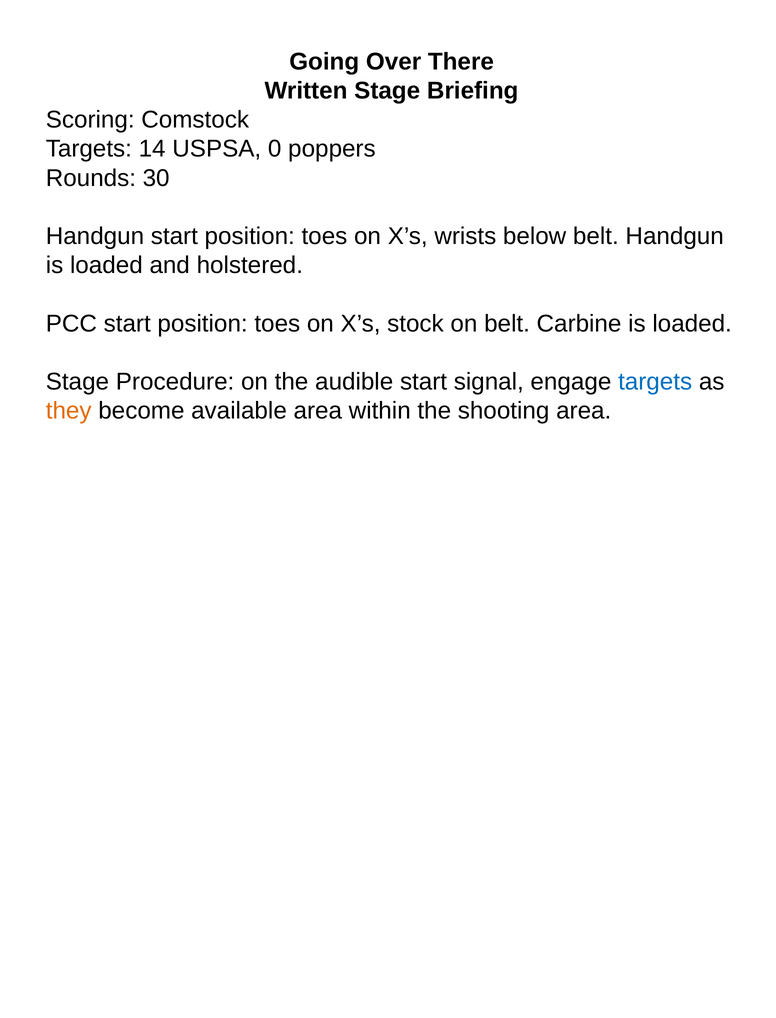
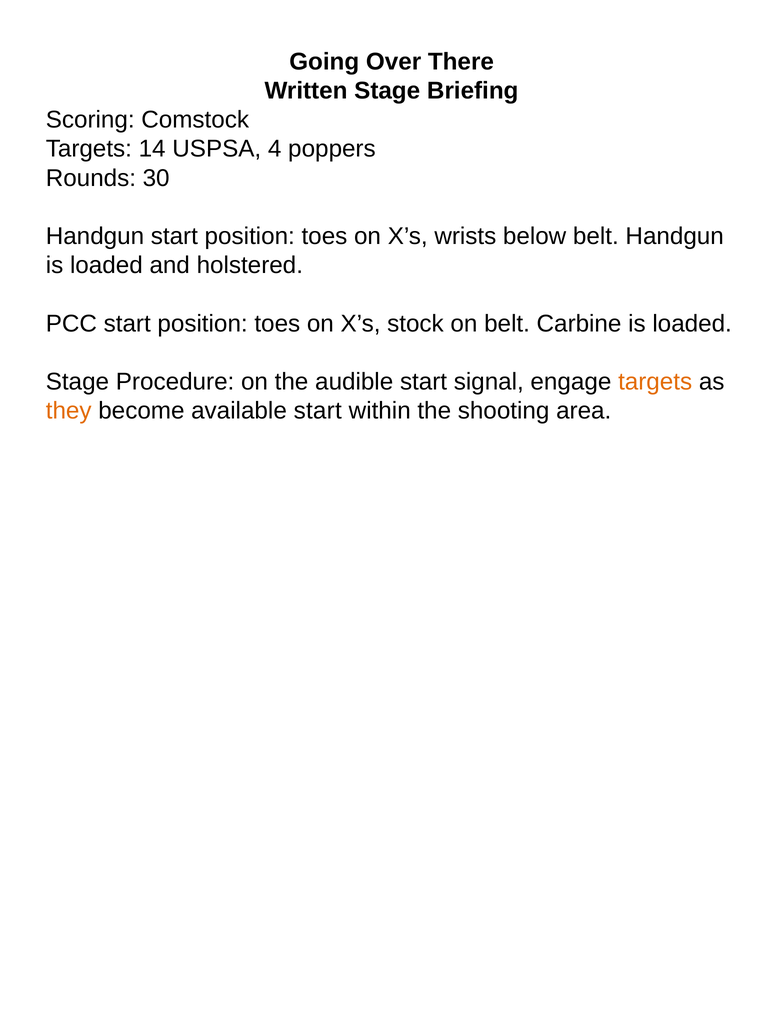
0: 0 -> 4
targets at (655, 382) colour: blue -> orange
available area: area -> start
